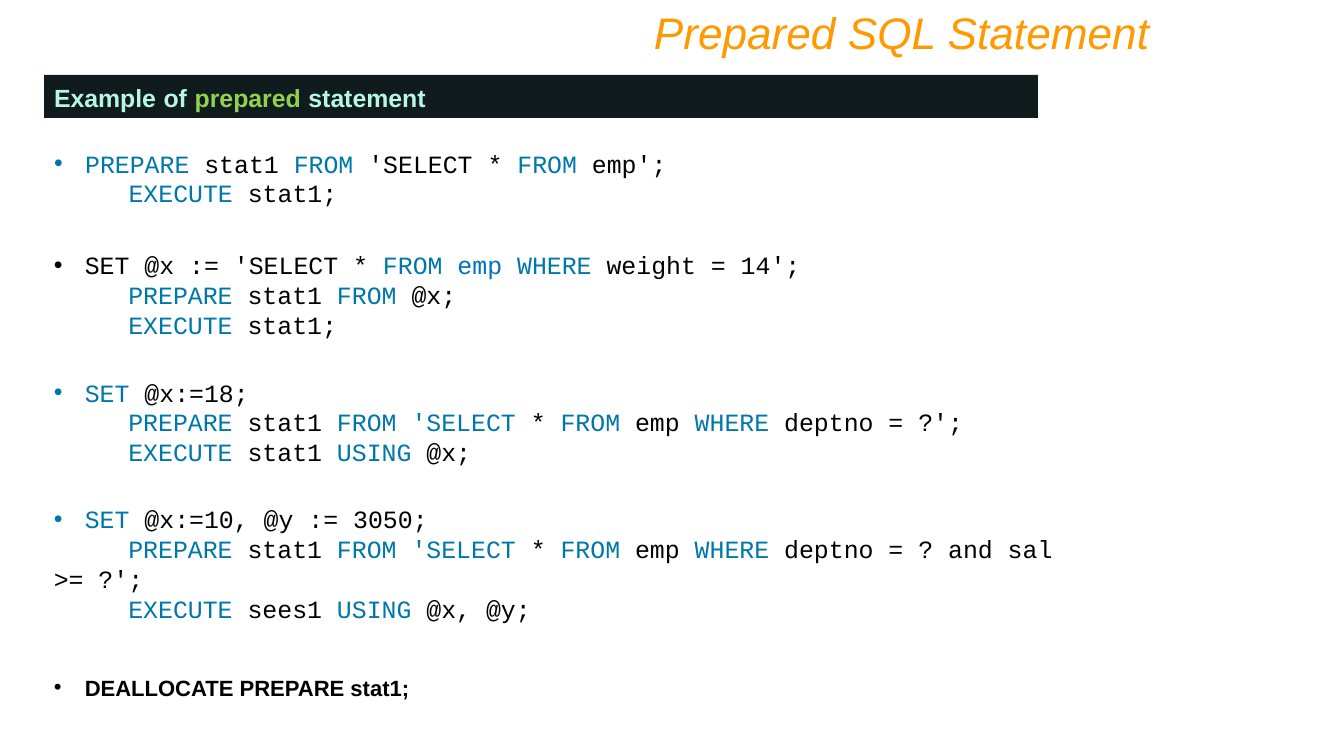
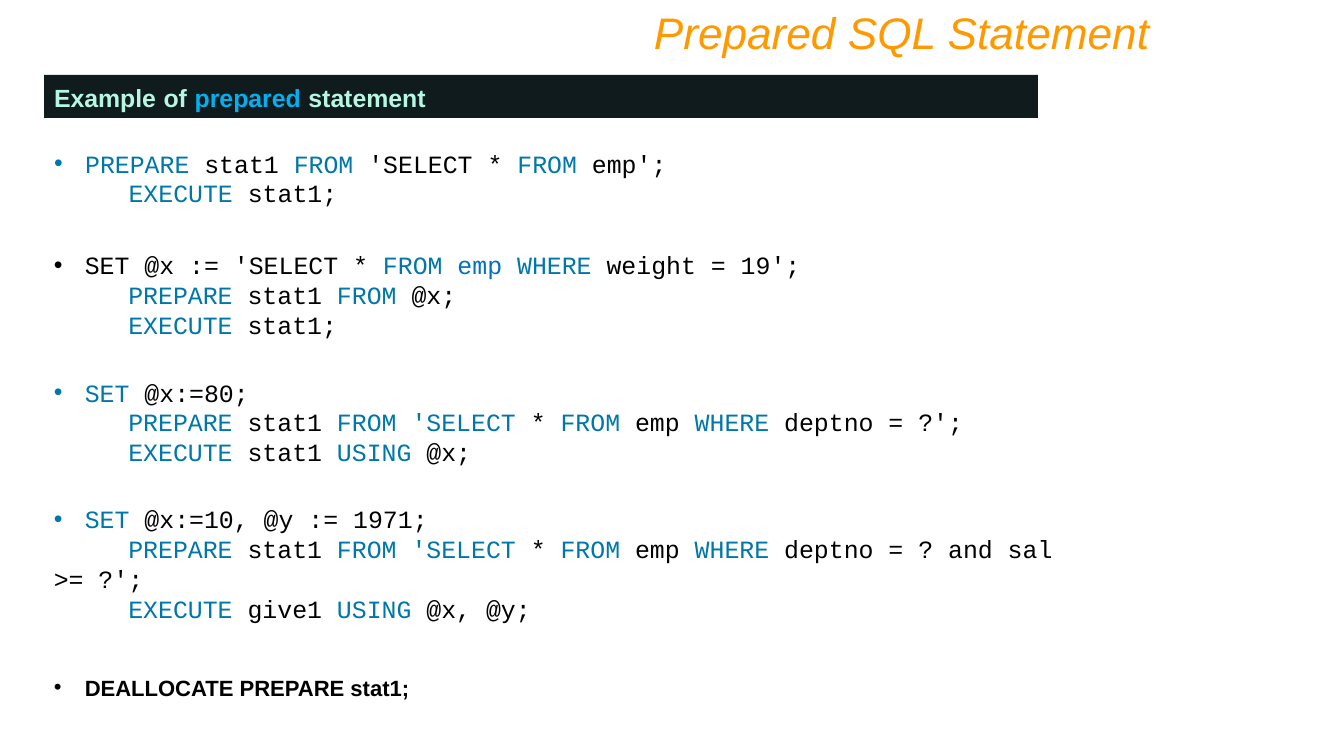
prepared at (248, 99) colour: light green -> light blue
14: 14 -> 19
@x:=18: @x:=18 -> @x:=80
3050: 3050 -> 1971
sees1: sees1 -> give1
